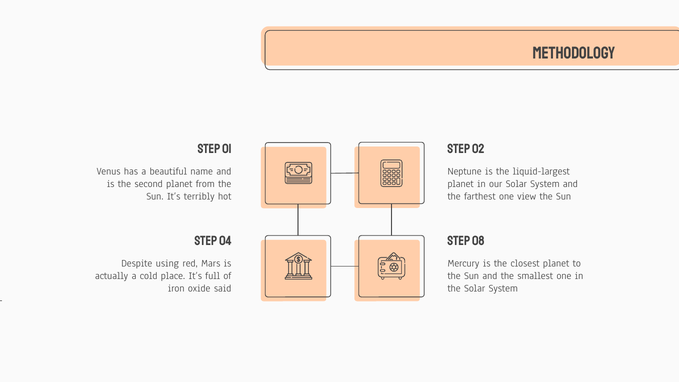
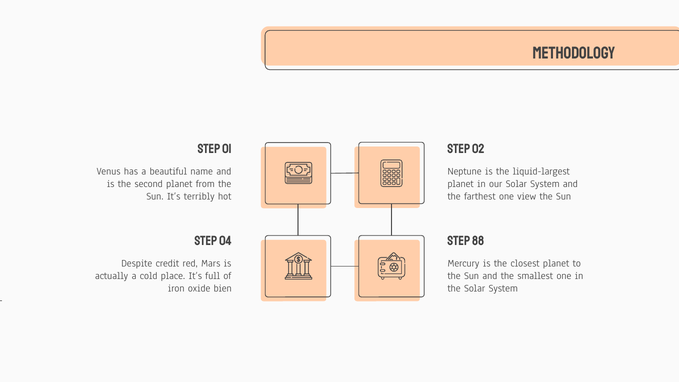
08: 08 -> 88
using: using -> credit
said: said -> bien
